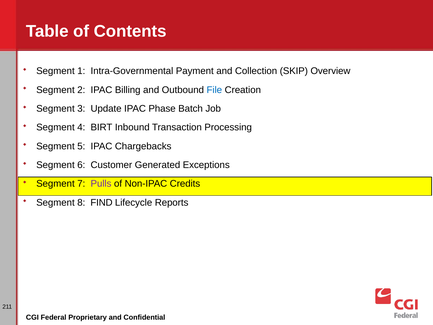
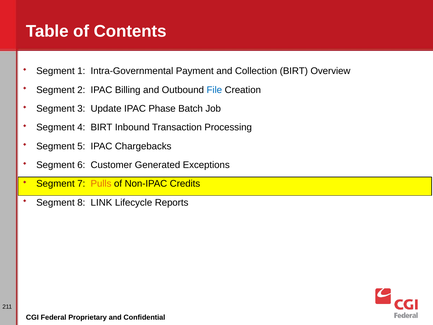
Collection SKIP: SKIP -> BIRT
Pulls colour: purple -> orange
FIND: FIND -> LINK
